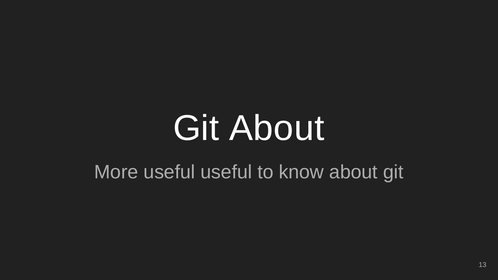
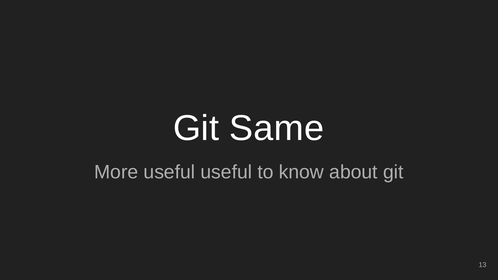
Git About: About -> Same
